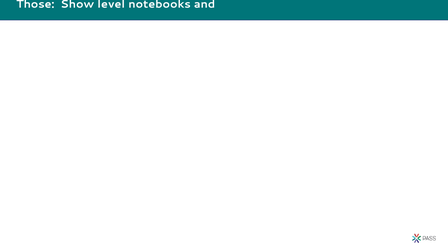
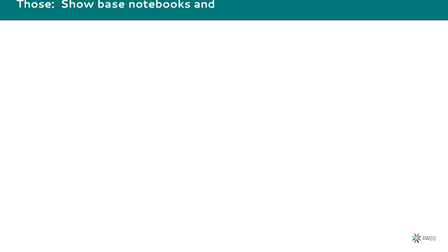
level: level -> base
